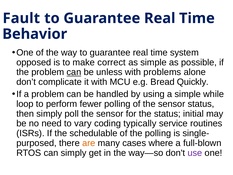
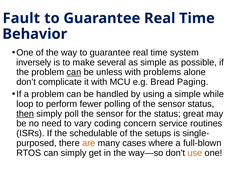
opposed: opposed -> inversely
correct: correct -> several
Quickly: Quickly -> Paging
then underline: none -> present
initial: initial -> great
typically: typically -> concern
the polling: polling -> setups
use colour: purple -> orange
